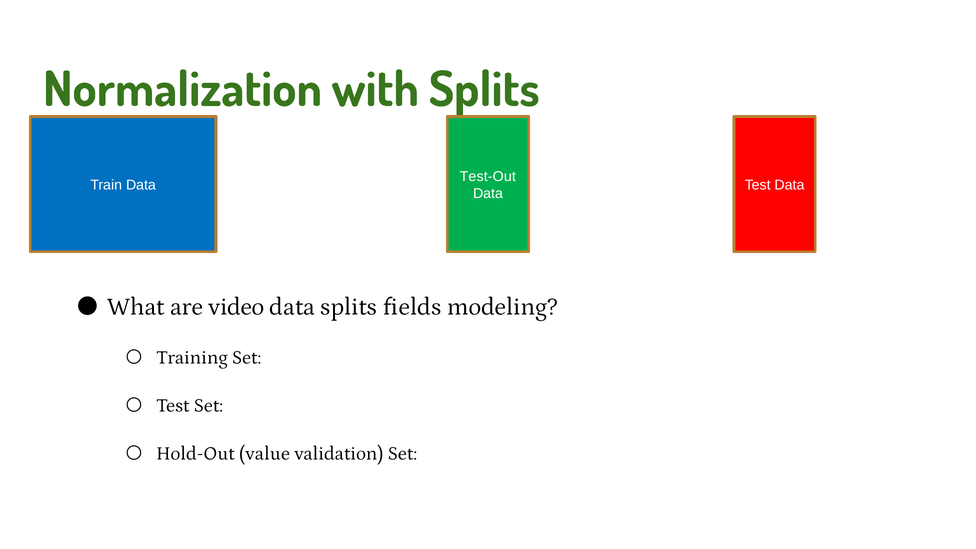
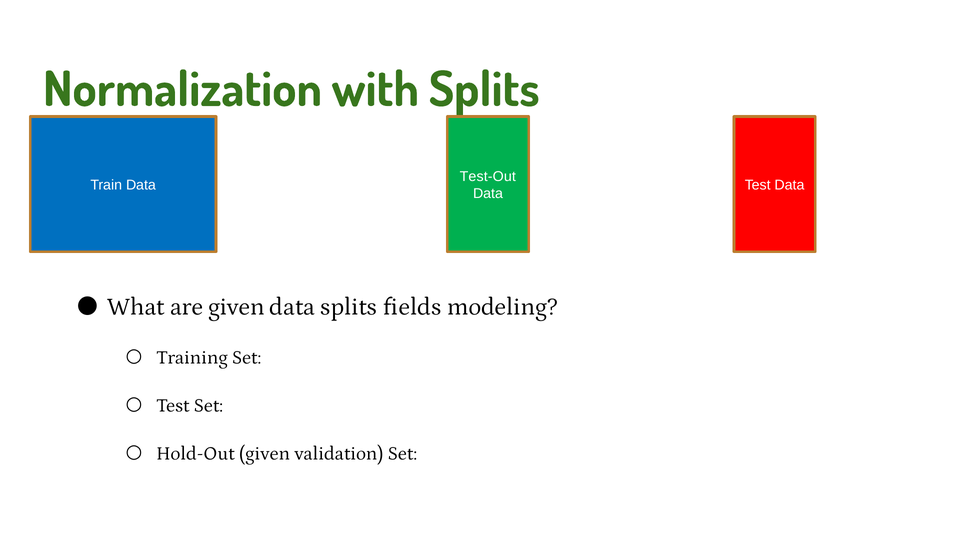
are video: video -> given
Hold-Out value: value -> given
